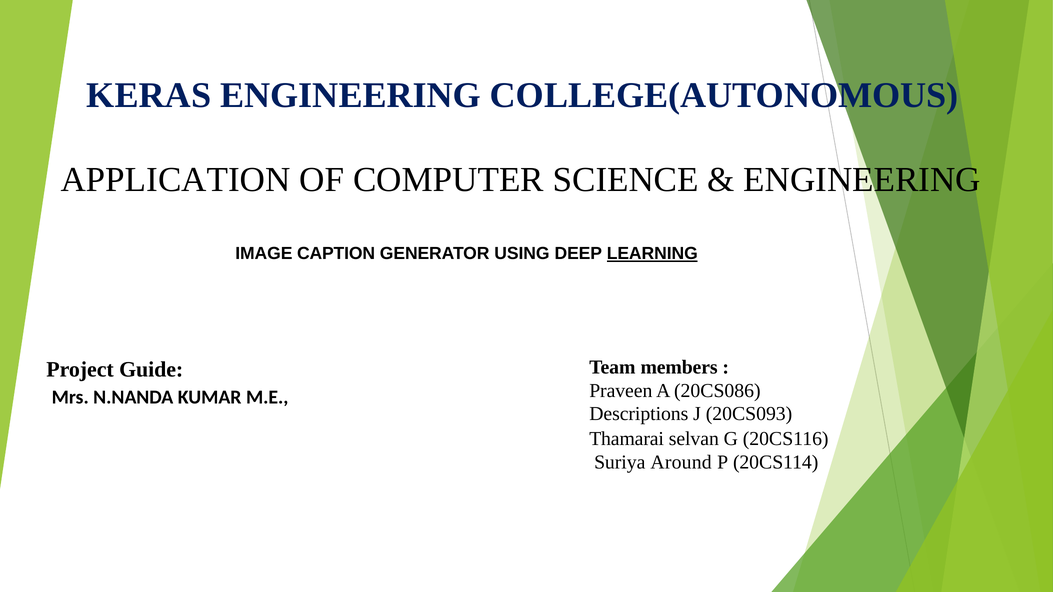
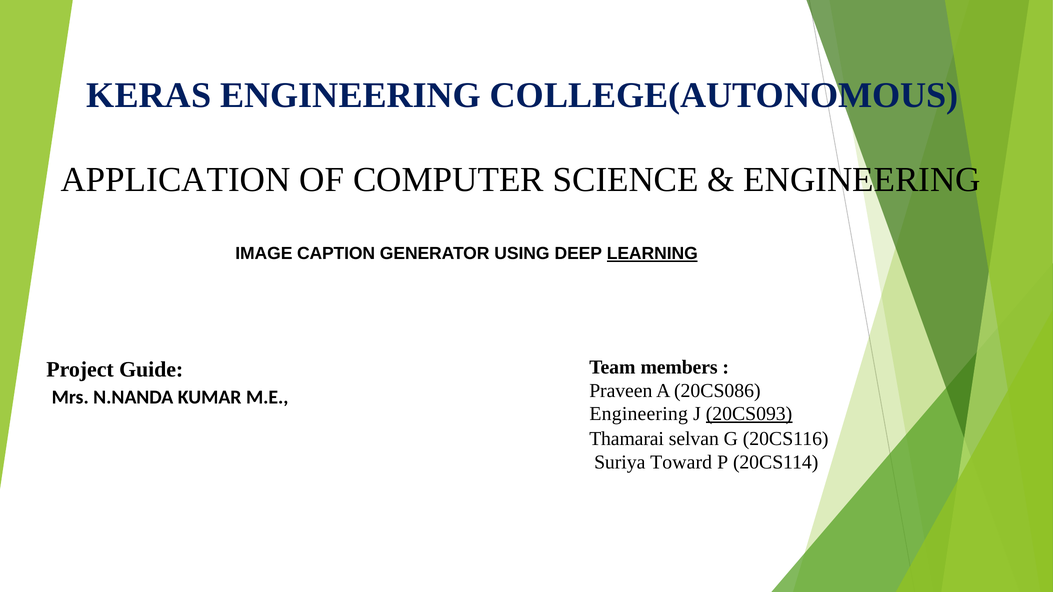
Descriptions at (639, 414): Descriptions -> Engineering
20CS093 underline: none -> present
Around: Around -> Toward
